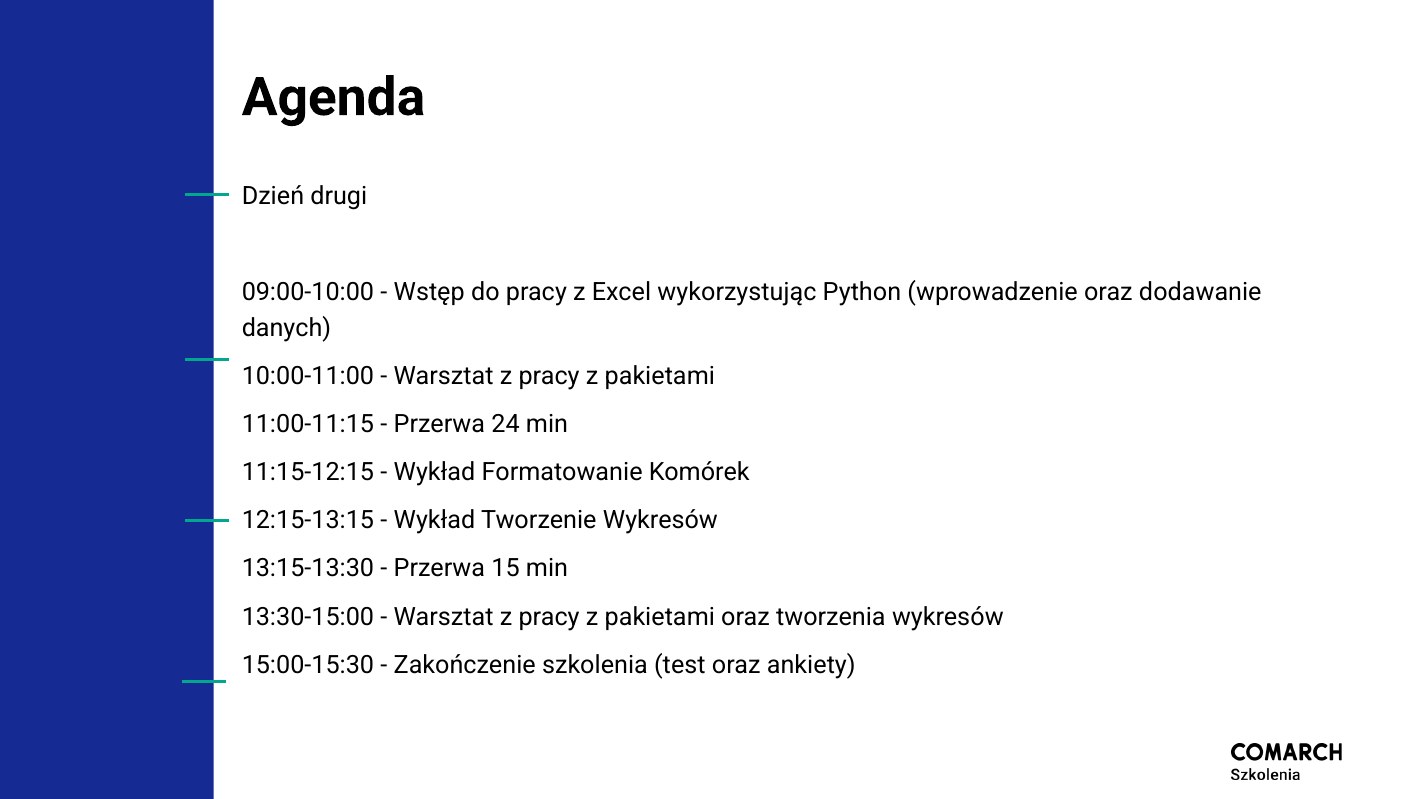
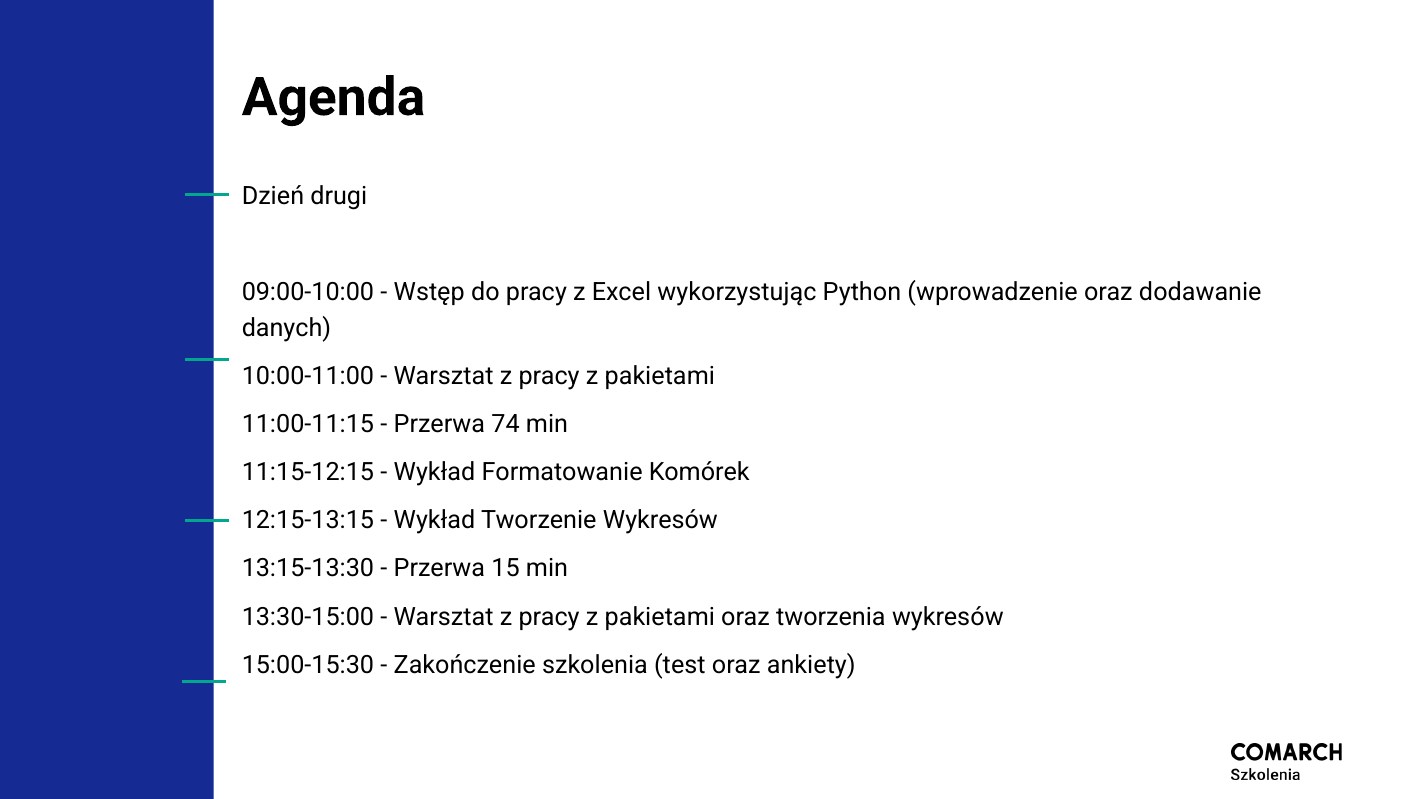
24: 24 -> 74
